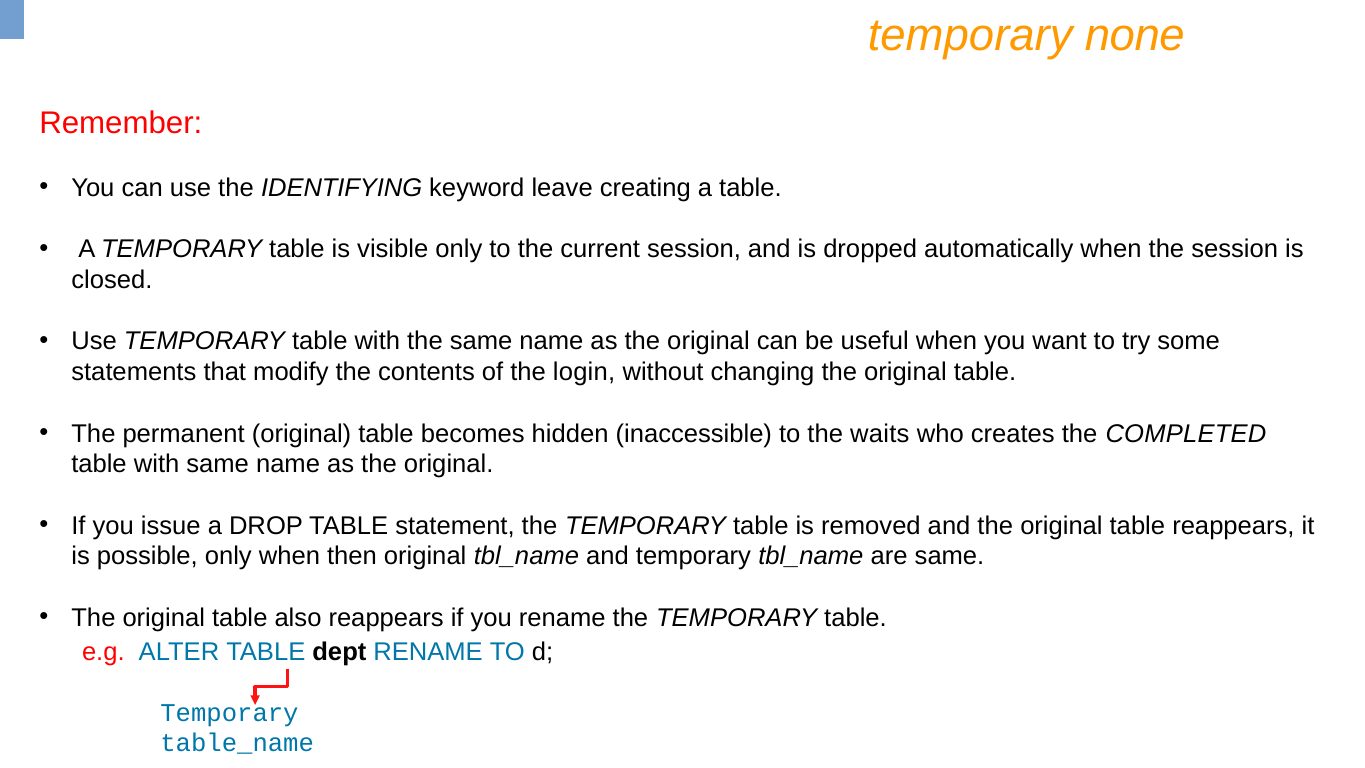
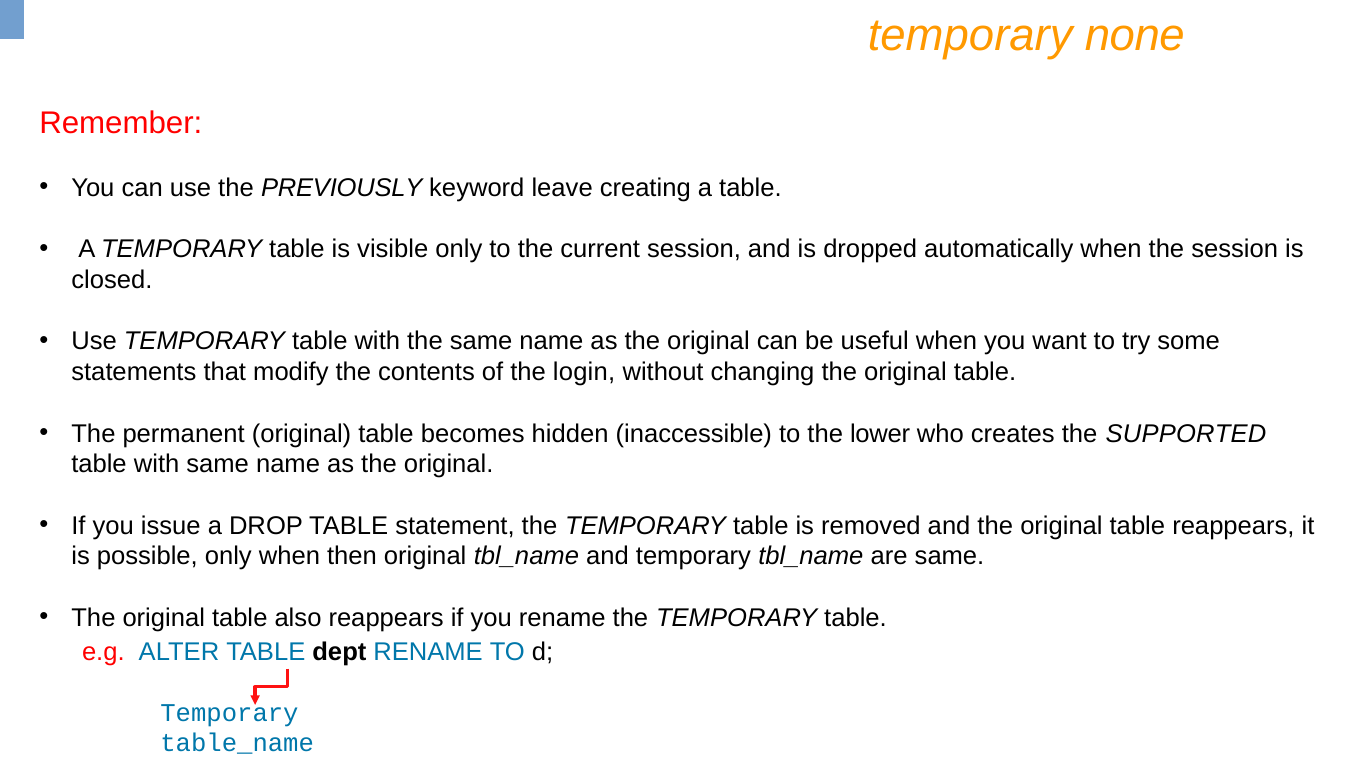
IDENTIFYING: IDENTIFYING -> PREVIOUSLY
waits: waits -> lower
COMPLETED: COMPLETED -> SUPPORTED
